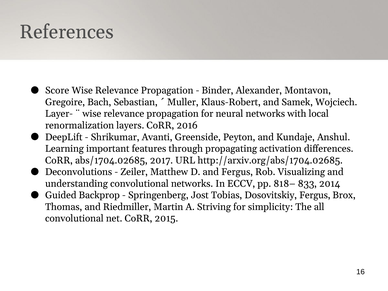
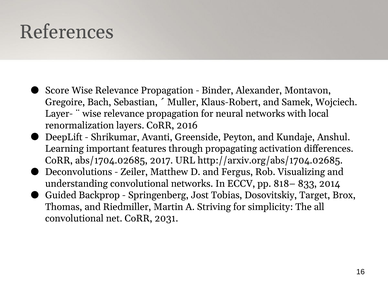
Dosovitskiy Fergus: Fergus -> Target
2015: 2015 -> 2031
